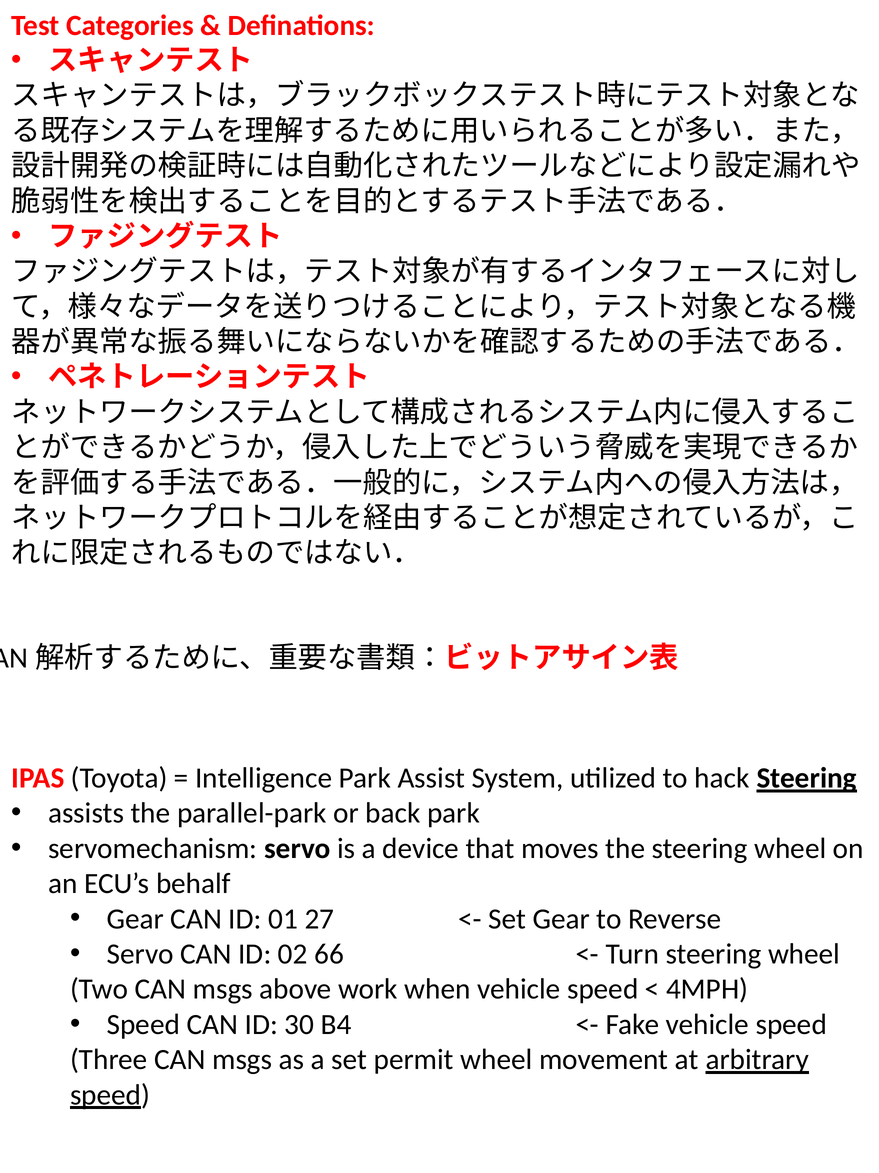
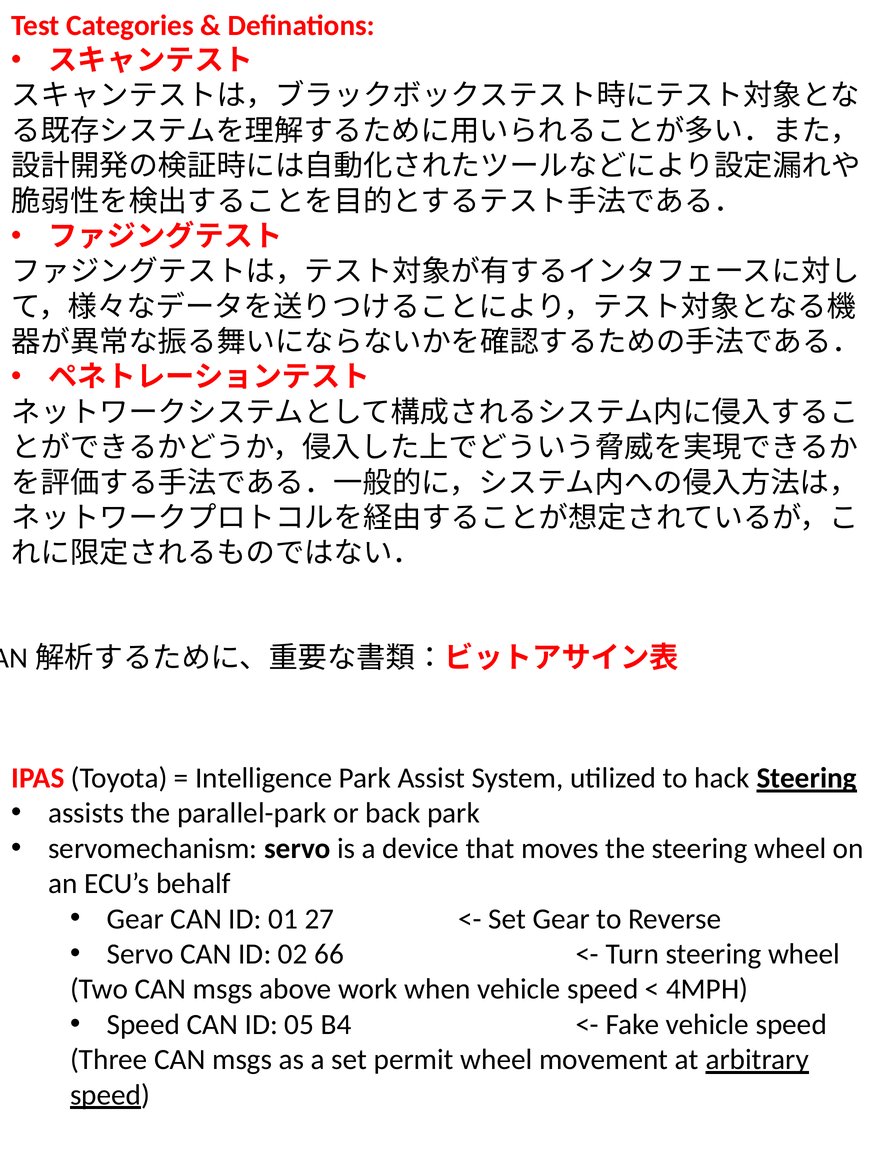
30: 30 -> 05
